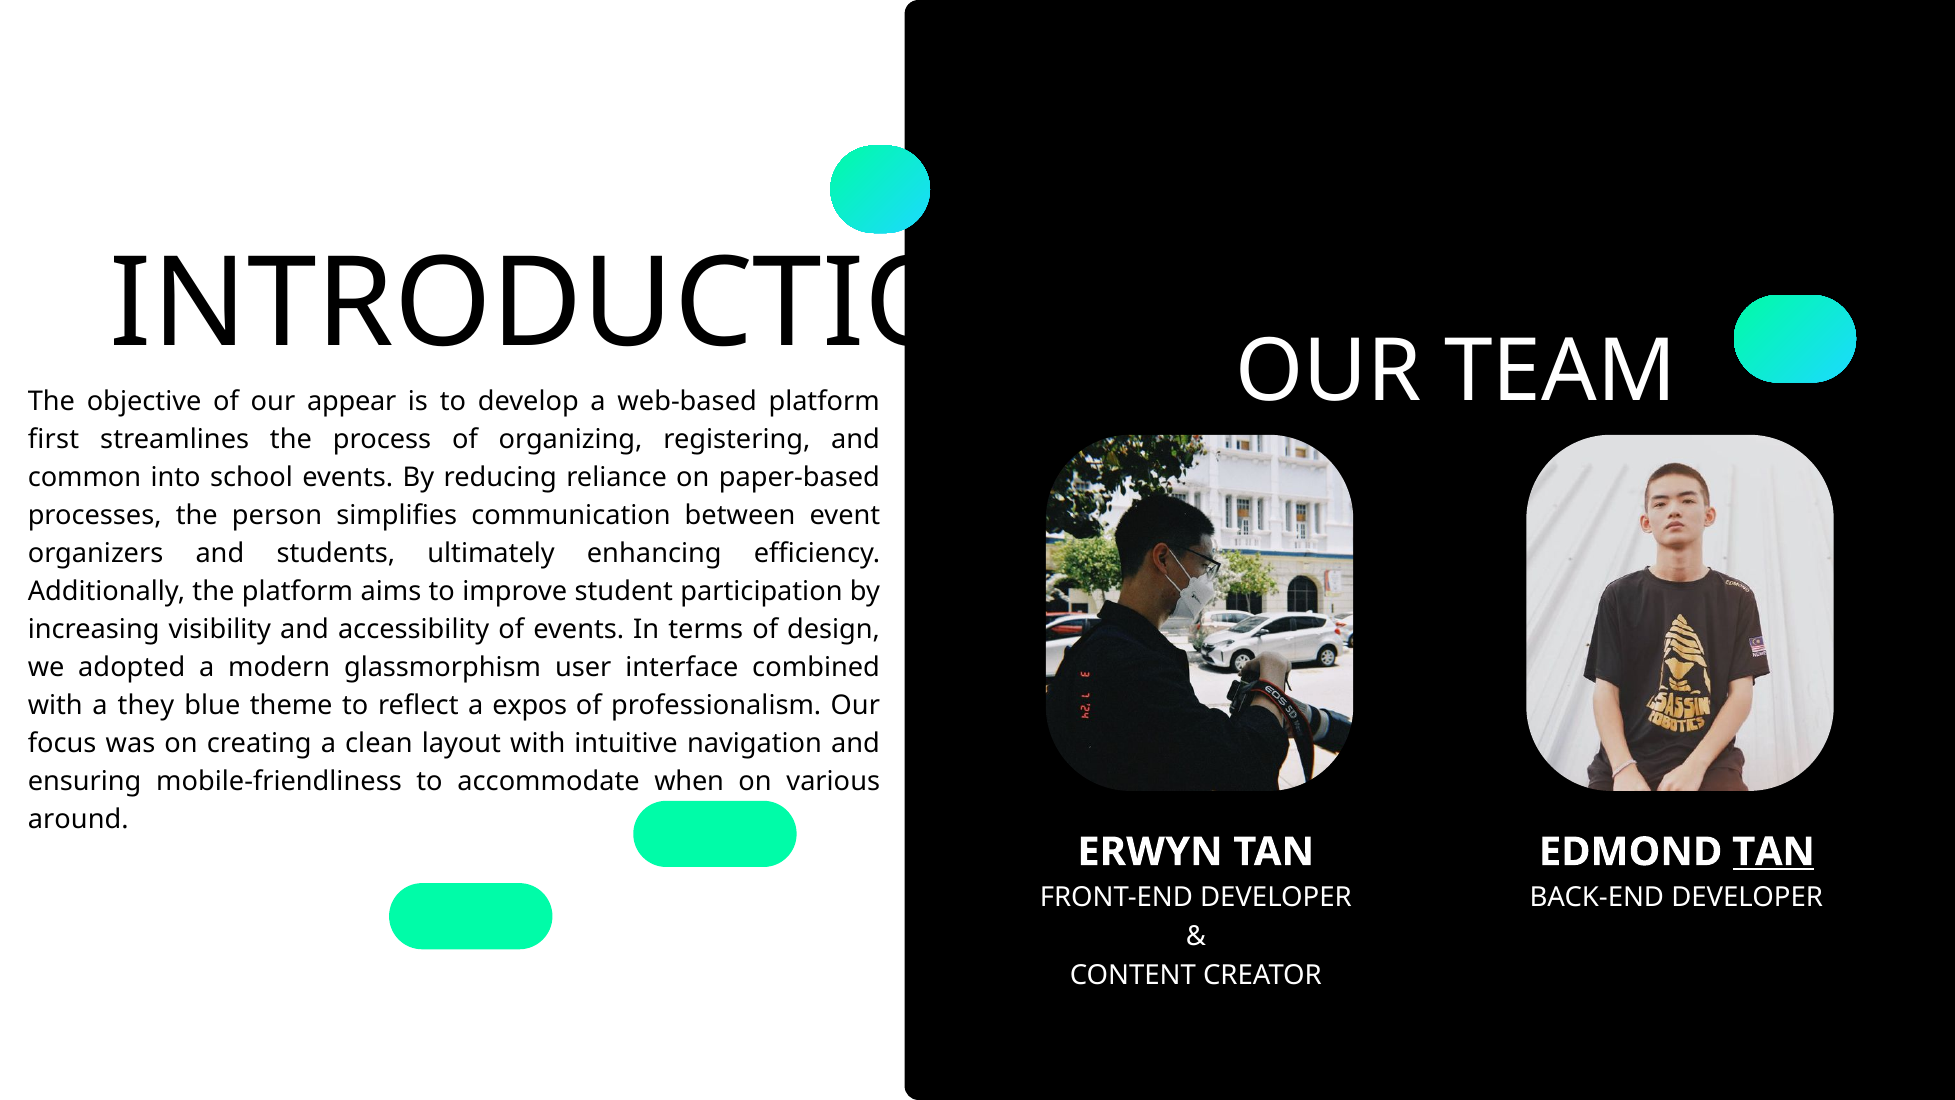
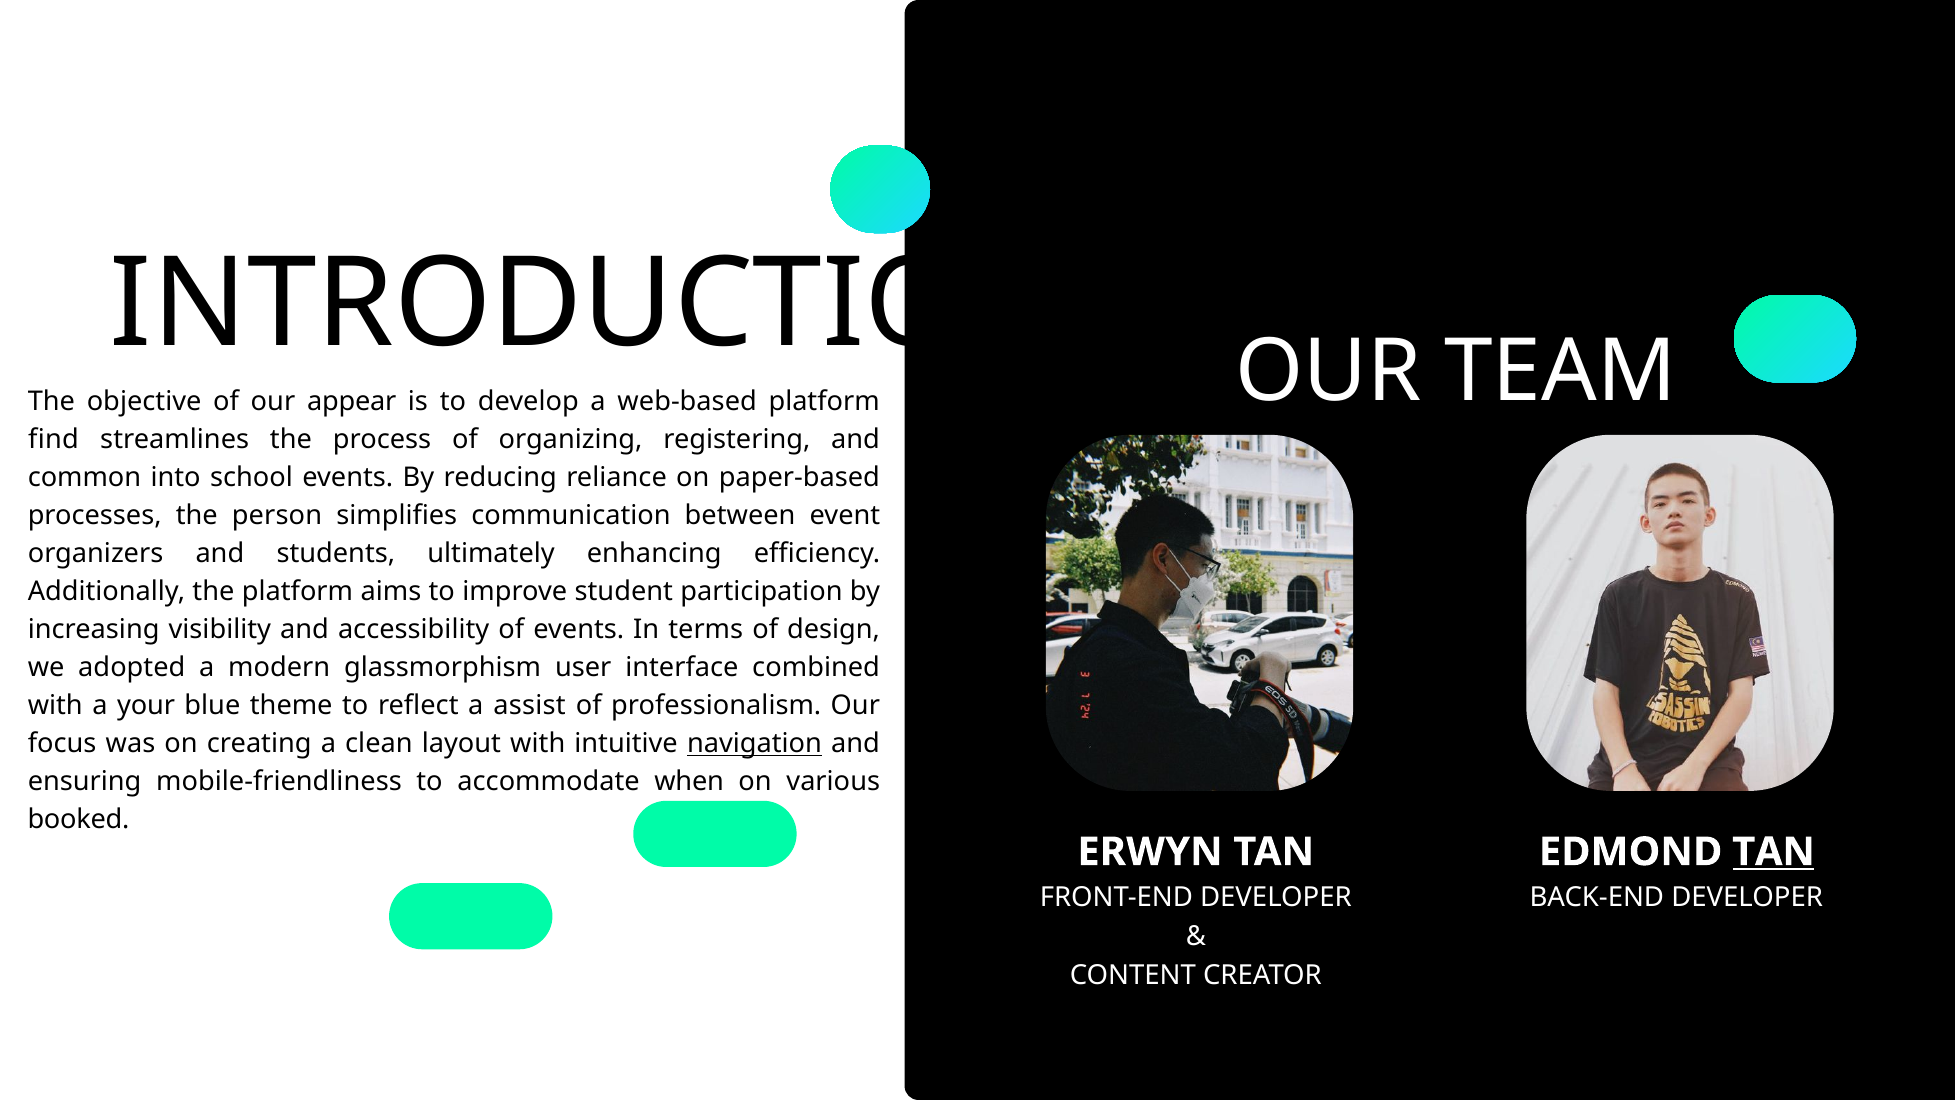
first: first -> find
they: they -> your
expos: expos -> assist
navigation underline: none -> present
around: around -> booked
